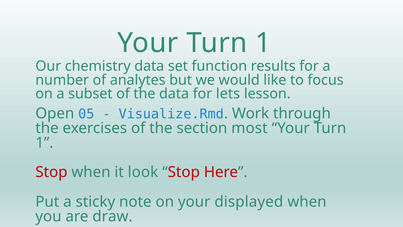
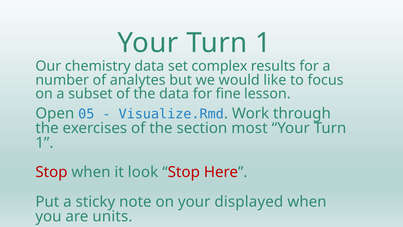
function: function -> complex
lets: lets -> fine
draw: draw -> units
